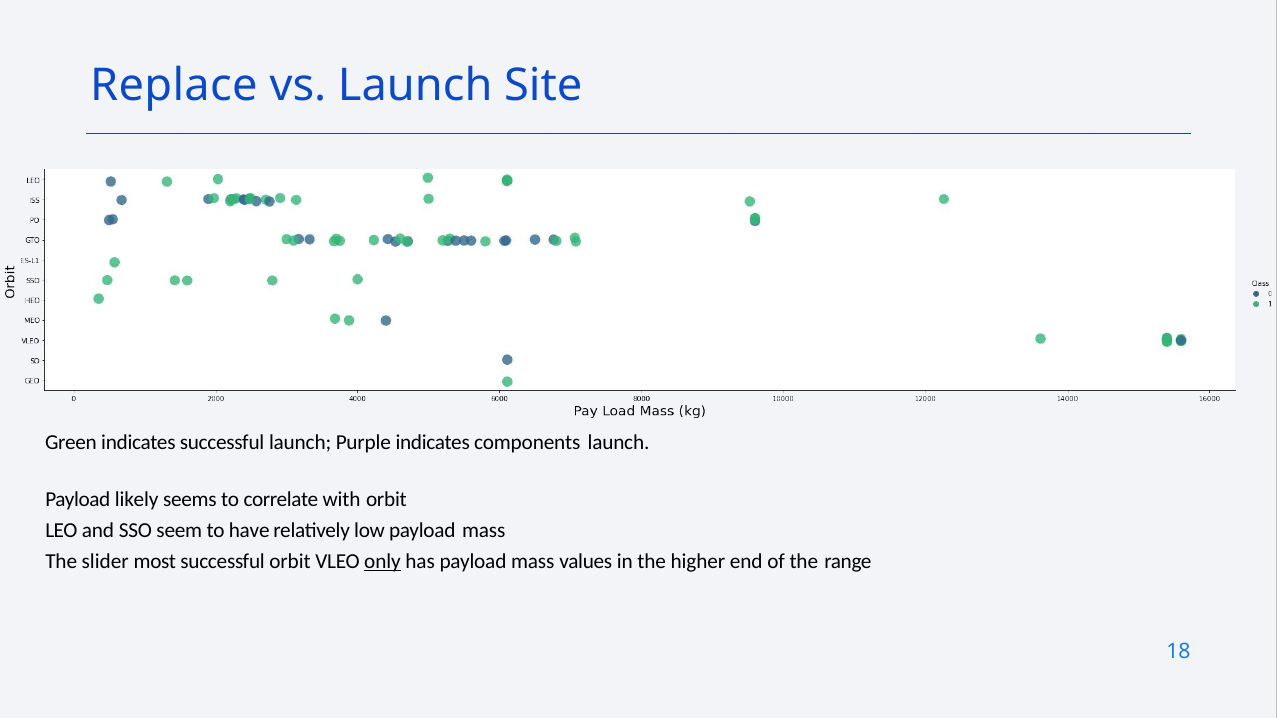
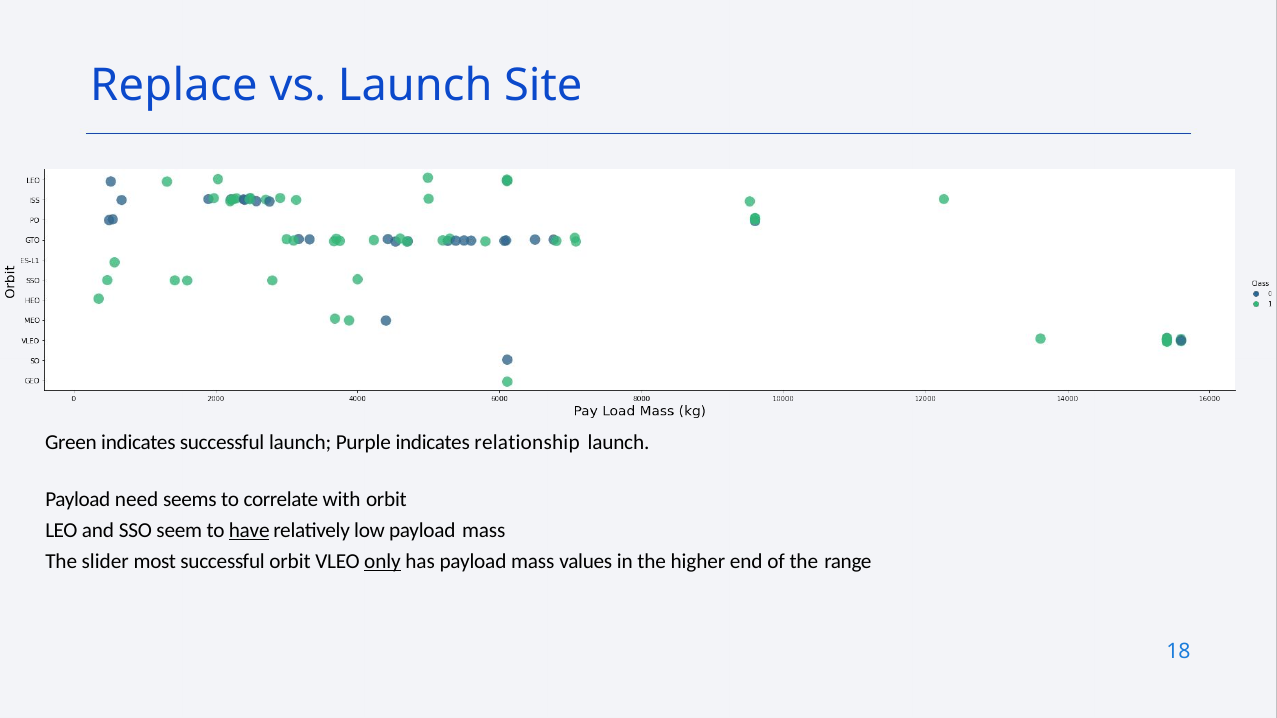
components: components -> relationship
likely: likely -> need
have underline: none -> present
